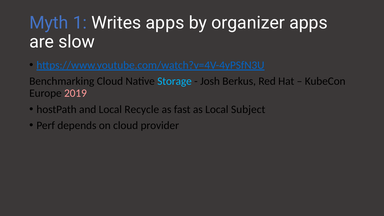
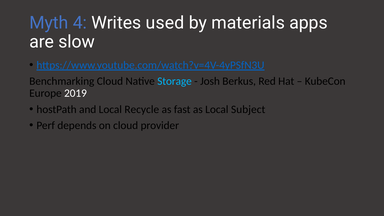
1: 1 -> 4
Writes apps: apps -> used
organizer: organizer -> materials
2019 colour: pink -> white
